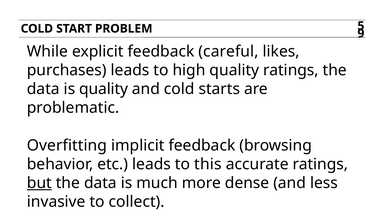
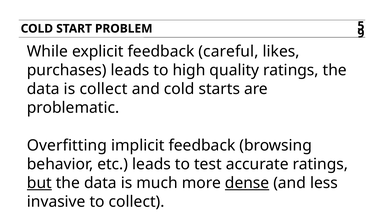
is quality: quality -> collect
this: this -> test
dense underline: none -> present
